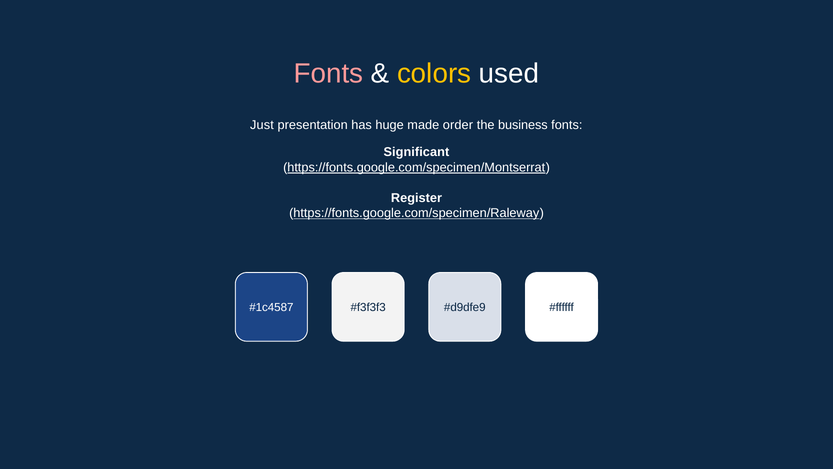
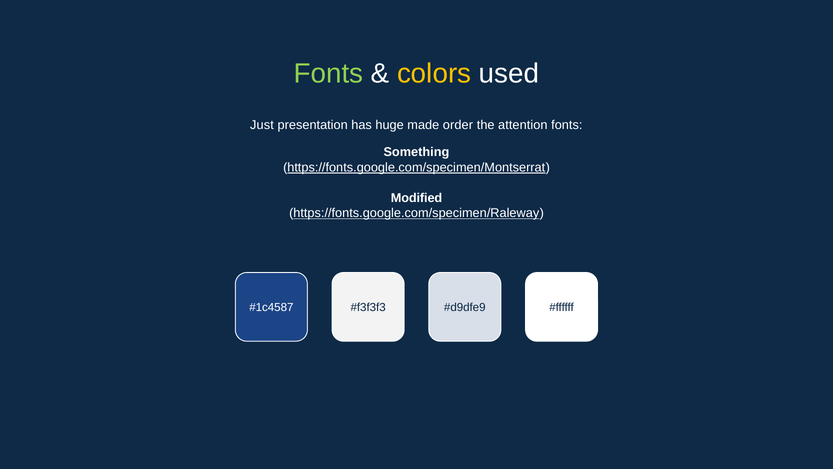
Fonts at (329, 74) colour: pink -> light green
business: business -> attention
Significant: Significant -> Something
Register: Register -> Modified
